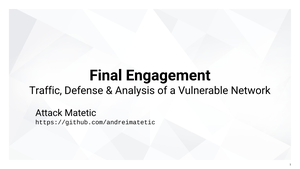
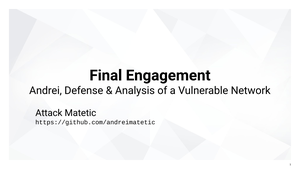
Traffic: Traffic -> Andrei
